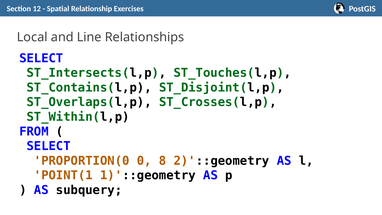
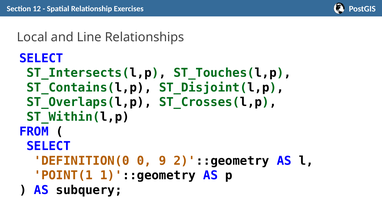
PROPORTION(0: PROPORTION(0 -> DEFINITION(0
8: 8 -> 9
